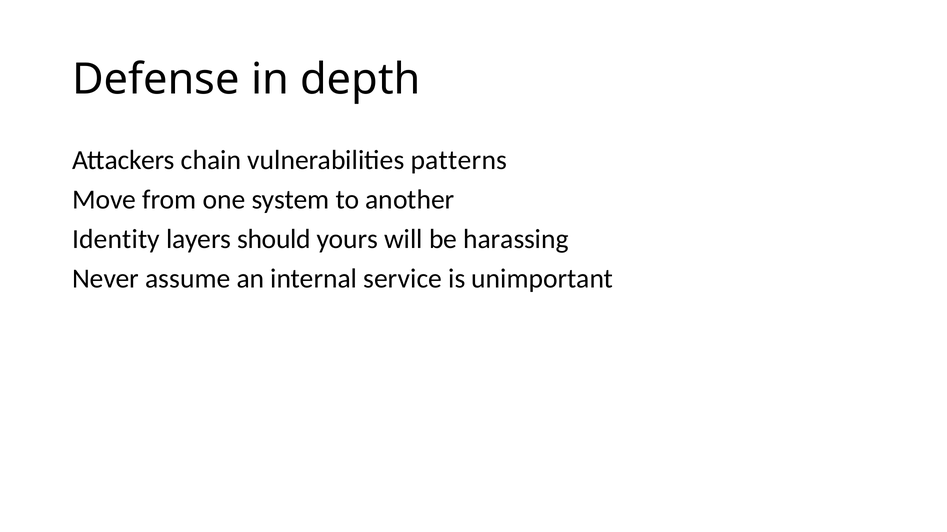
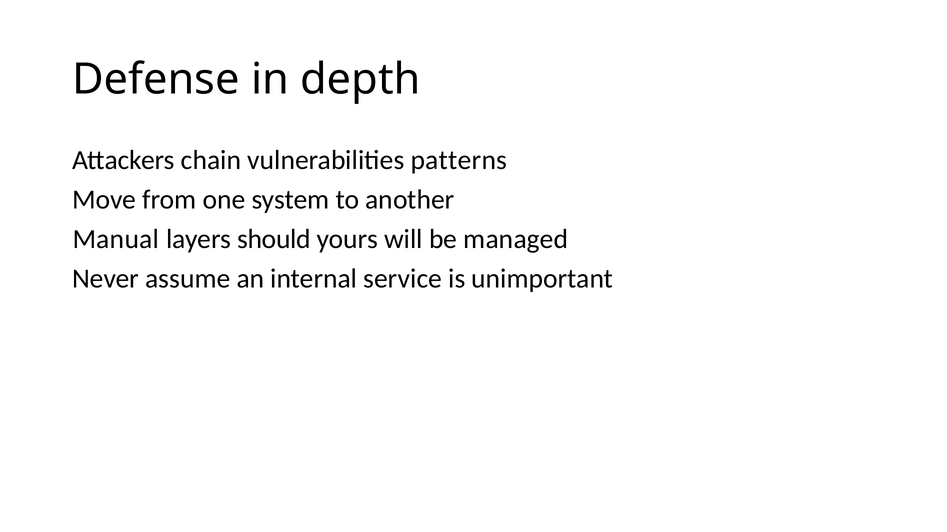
Identity: Identity -> Manual
harassing: harassing -> managed
